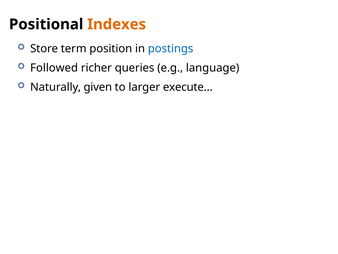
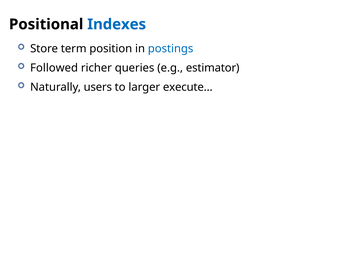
Indexes colour: orange -> blue
language: language -> estimator
given: given -> users
